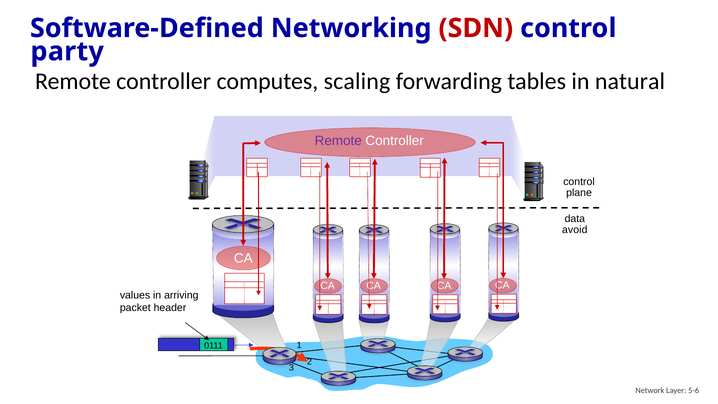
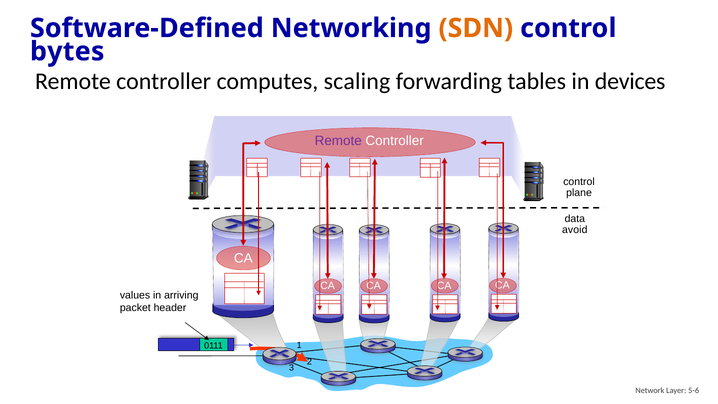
SDN colour: red -> orange
party: party -> bytes
natural: natural -> devices
